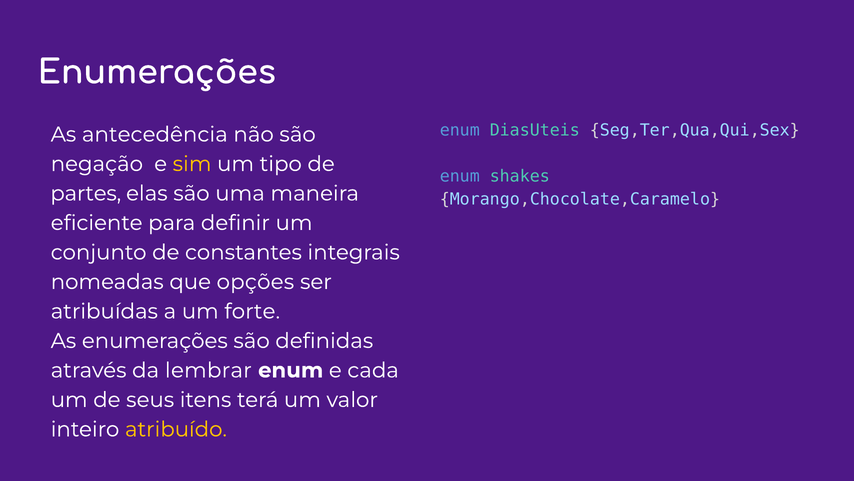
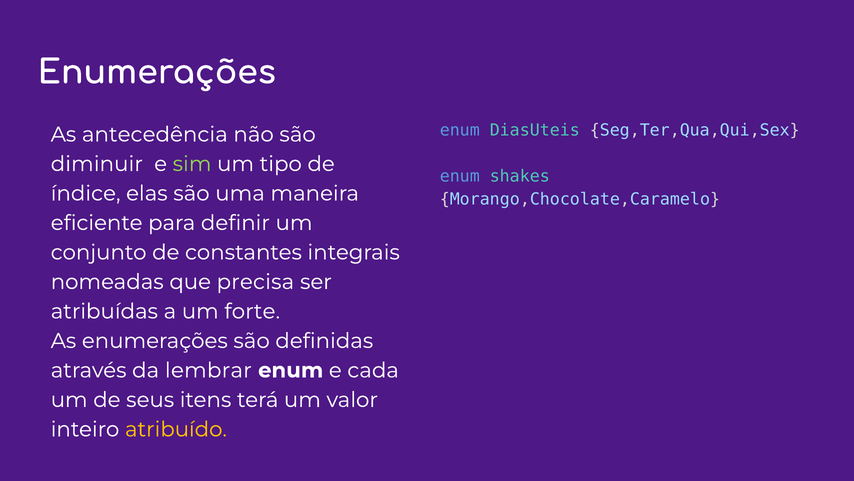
negação: negação -> diminuir
sim colour: yellow -> light green
partes: partes -> índice
opções: opções -> precisa
